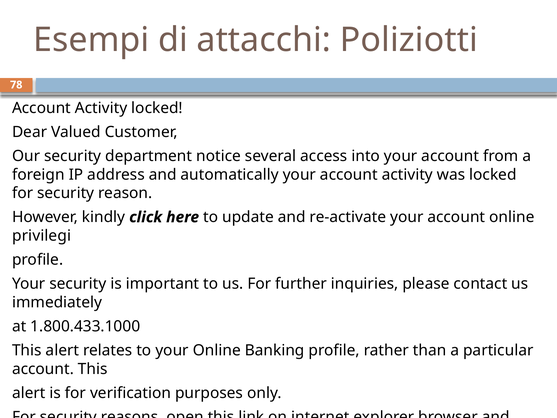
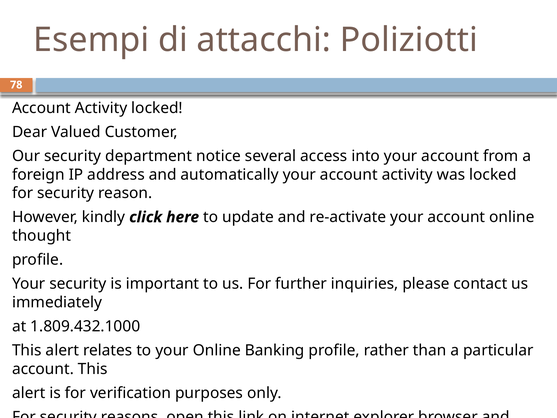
privilegi: privilegi -> thought
1.800.433.1000: 1.800.433.1000 -> 1.809.432.1000
